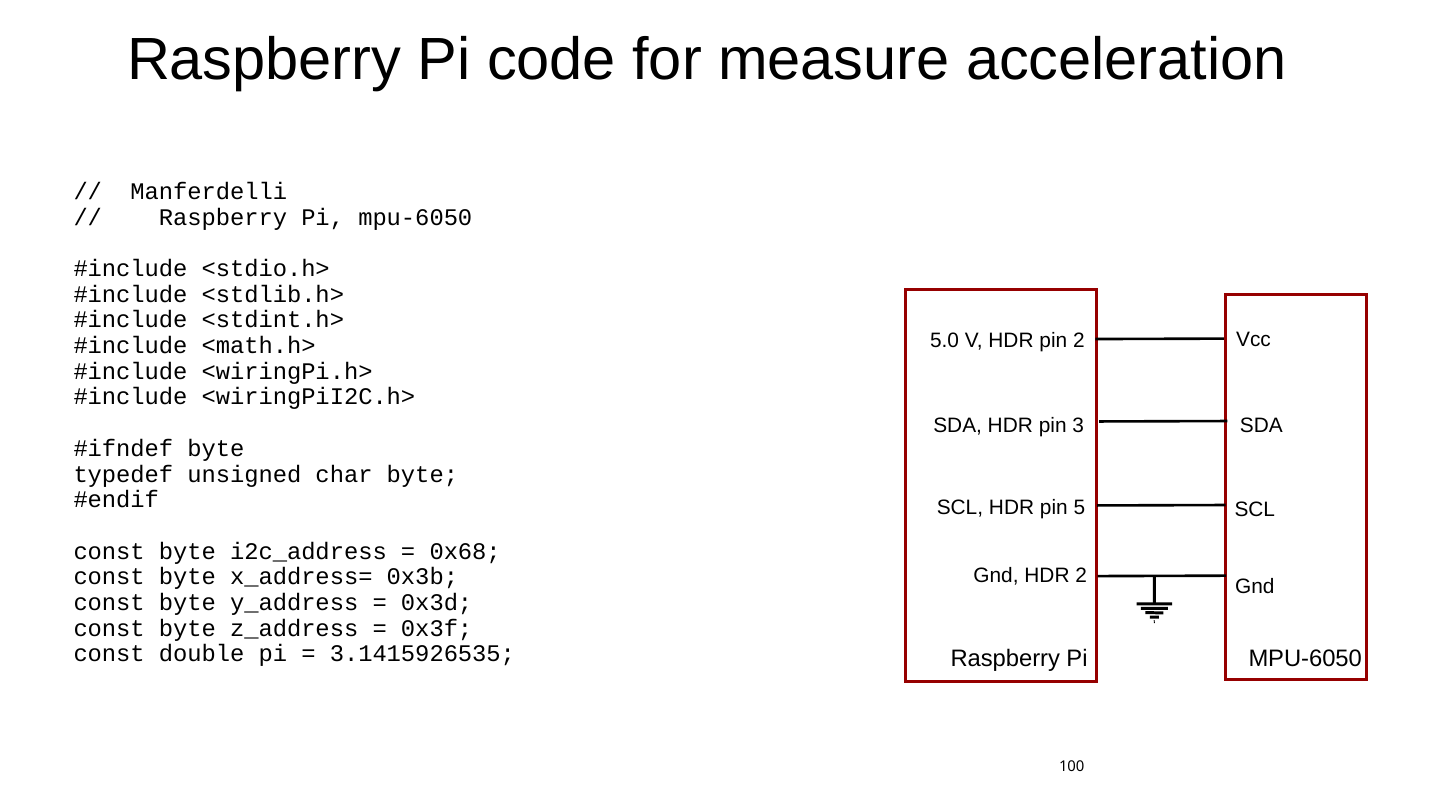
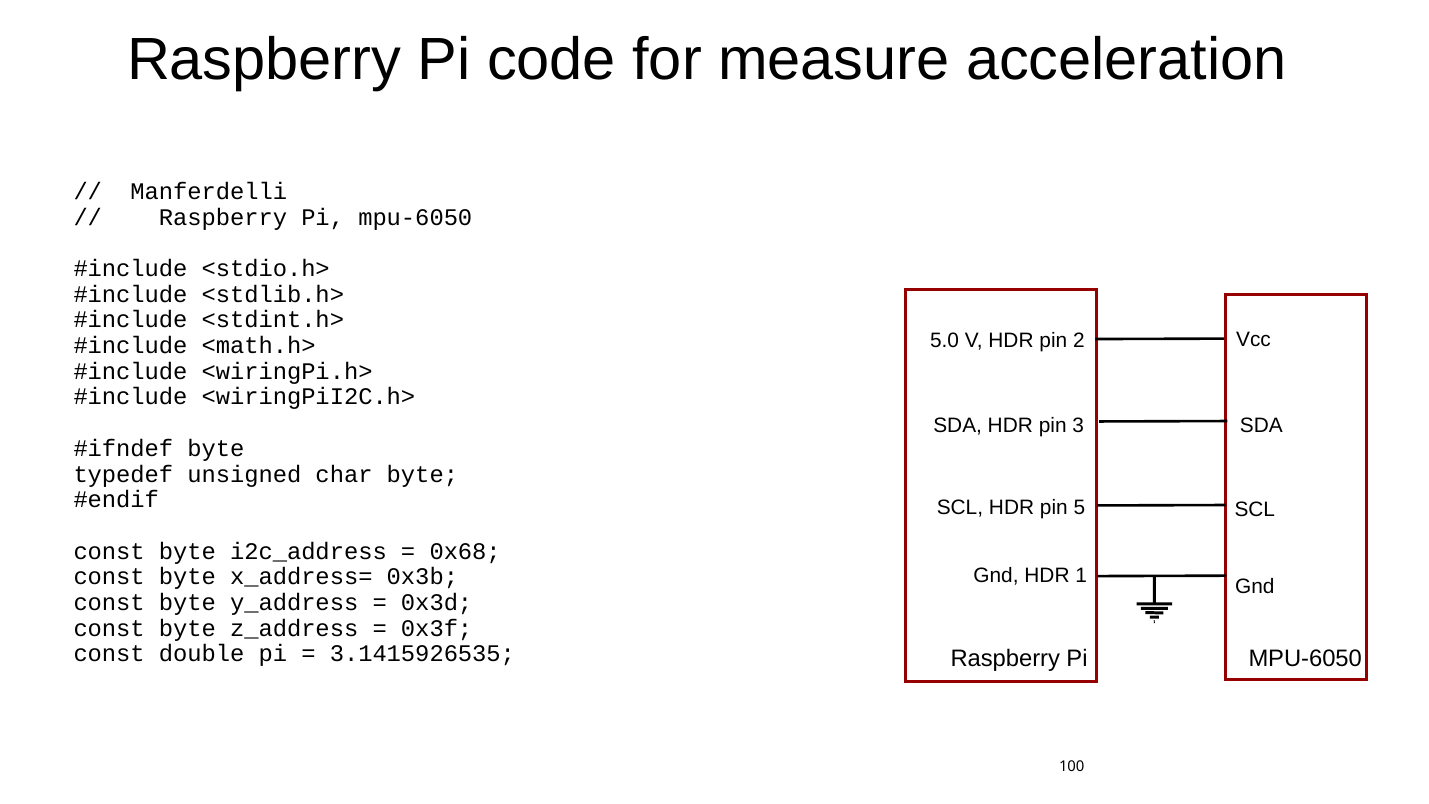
2 at (1081, 575): 2 -> 1
